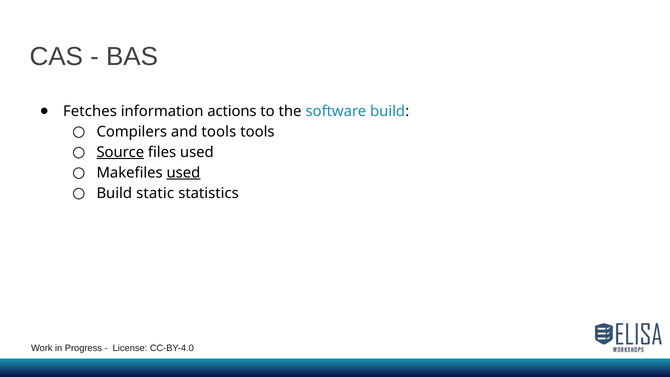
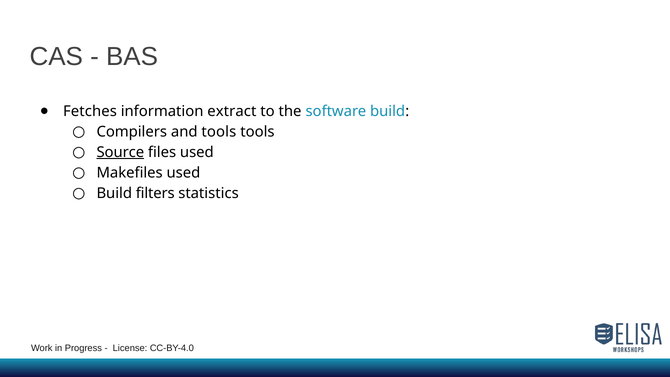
actions: actions -> extract
used at (183, 173) underline: present -> none
static: static -> filters
